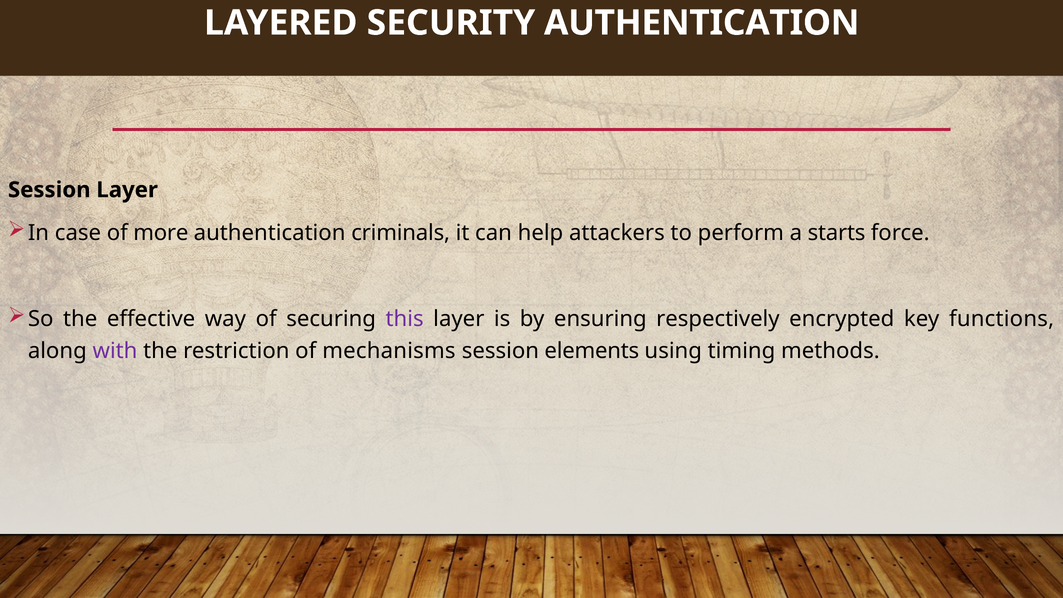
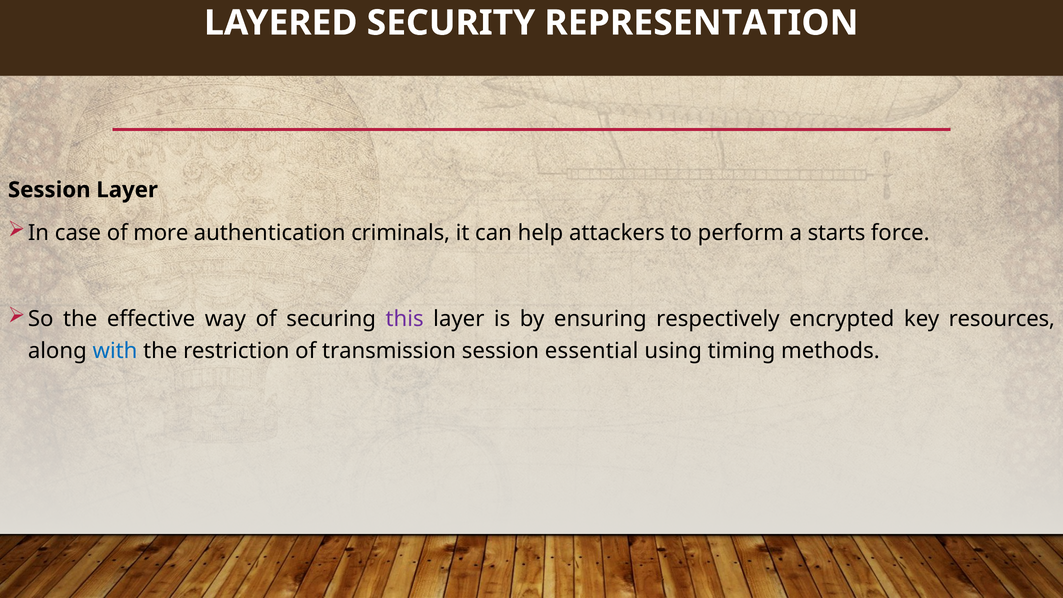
SECURITY AUTHENTICATION: AUTHENTICATION -> REPRESENTATION
functions: functions -> resources
with colour: purple -> blue
mechanisms: mechanisms -> transmission
elements: elements -> essential
